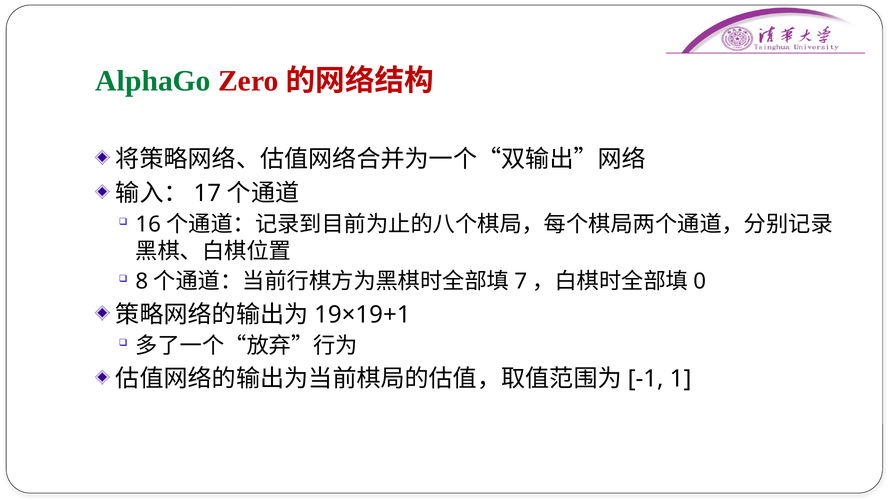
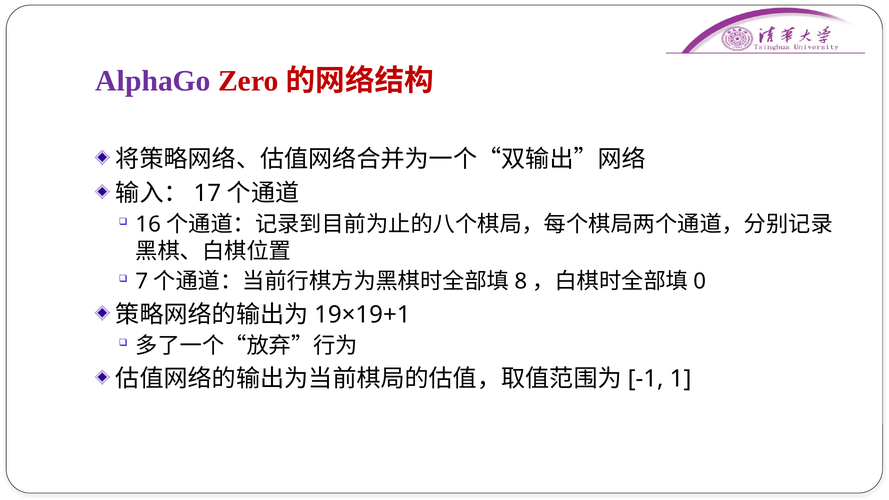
AlphaGo colour: green -> purple
8: 8 -> 7
7: 7 -> 8
